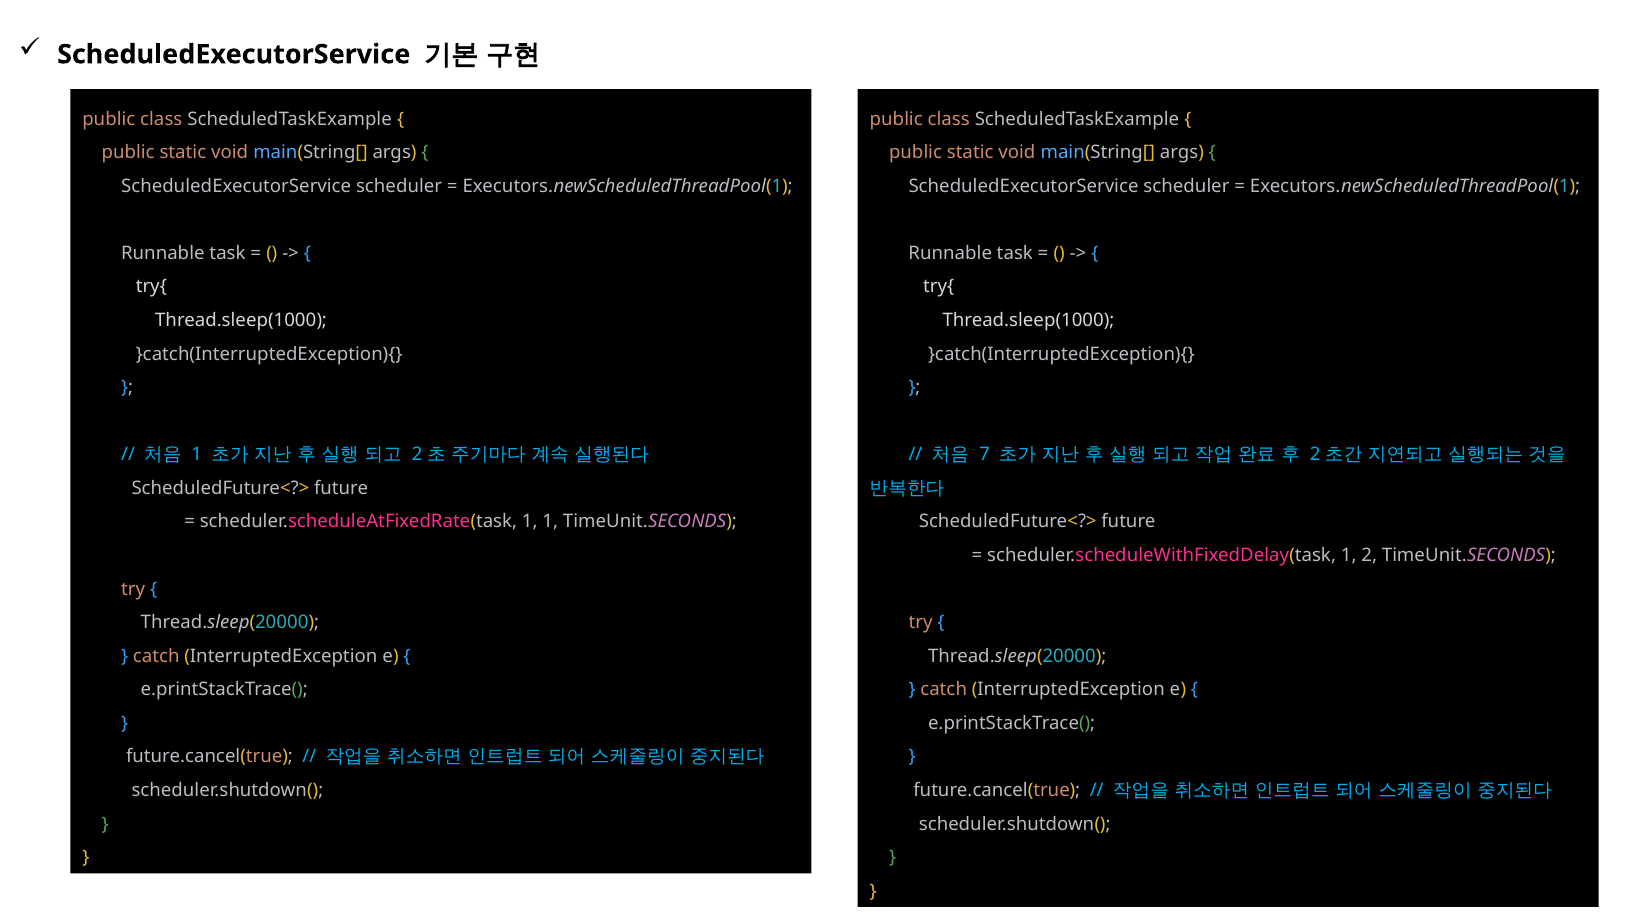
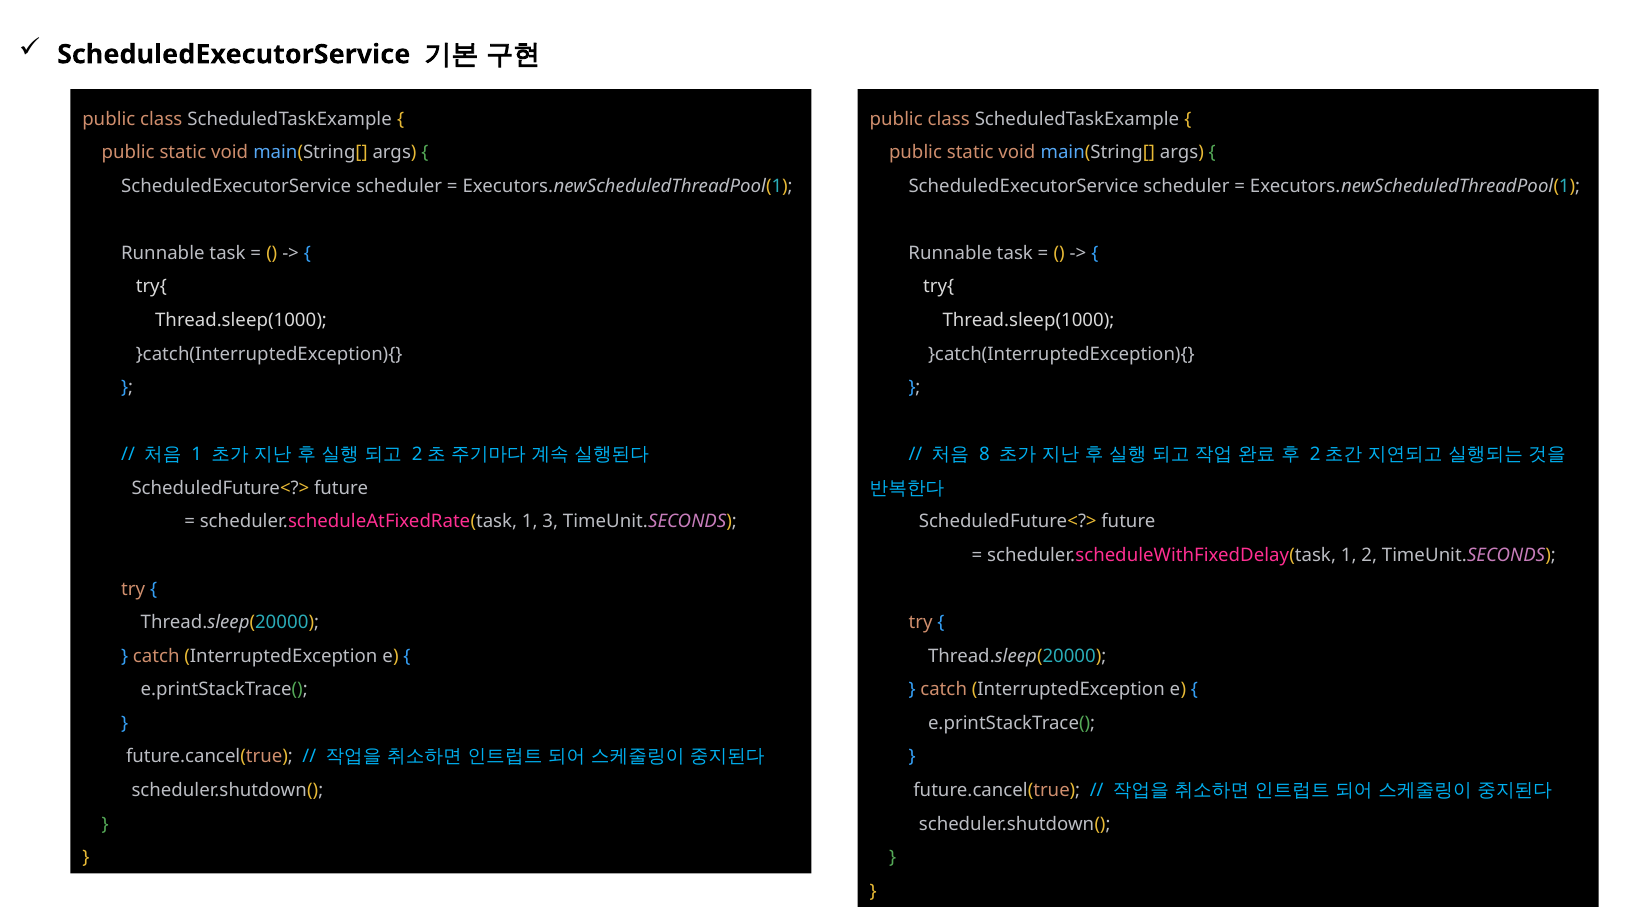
7: 7 -> 8
1 1: 1 -> 3
